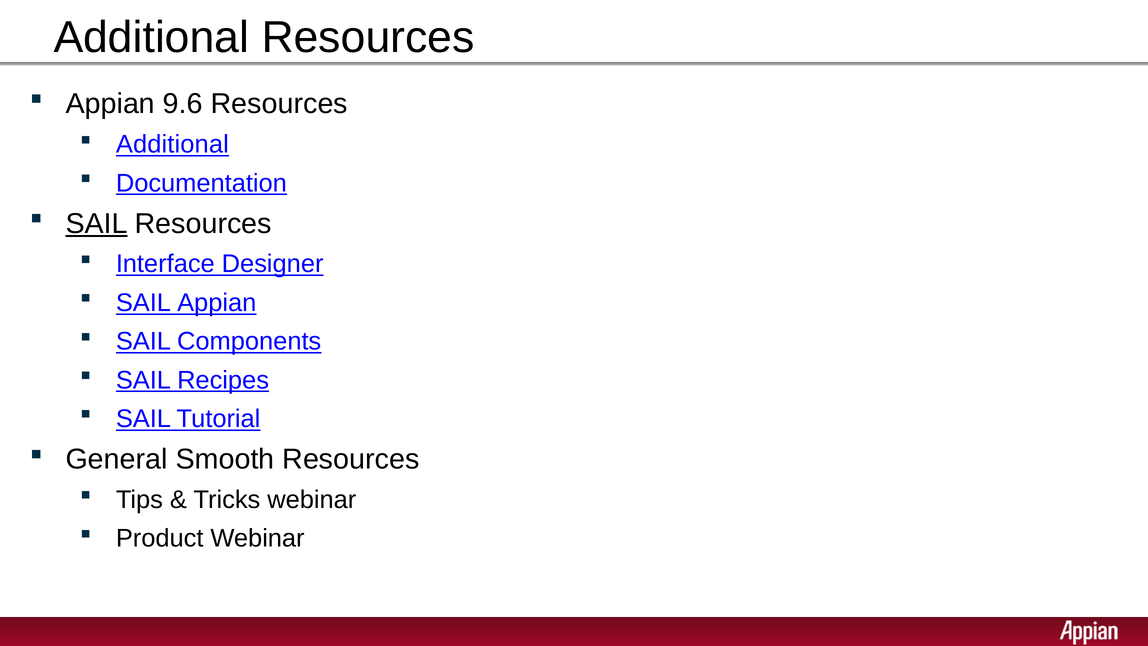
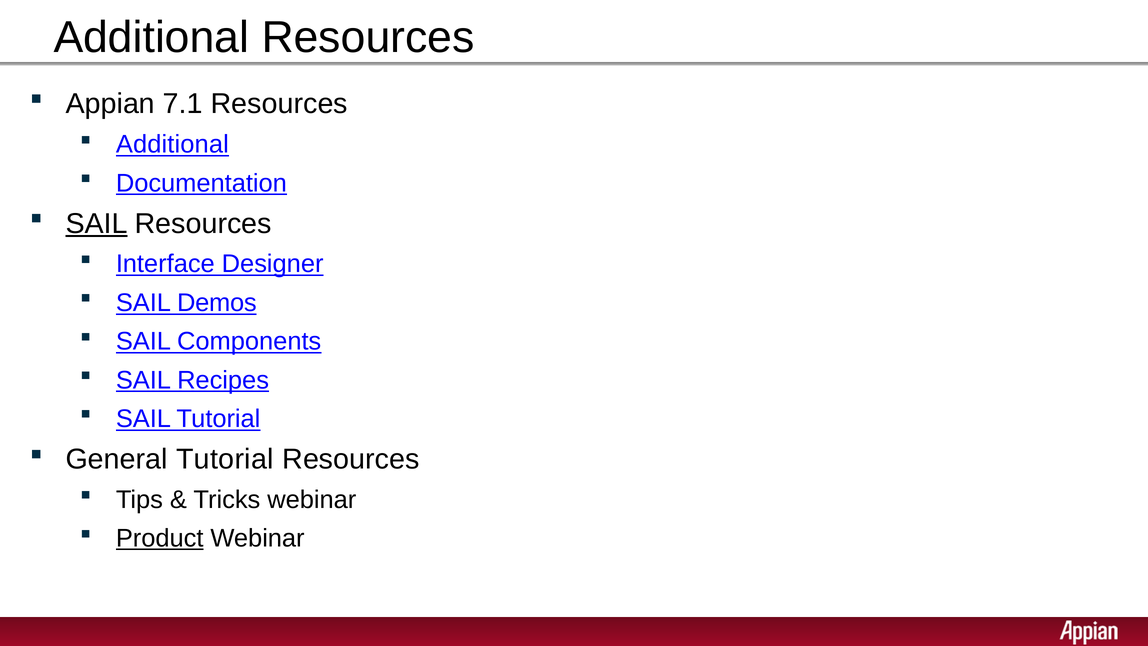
9.6: 9.6 -> 7.1
SAIL Appian: Appian -> Demos
General Smooth: Smooth -> Tutorial
Product underline: none -> present
